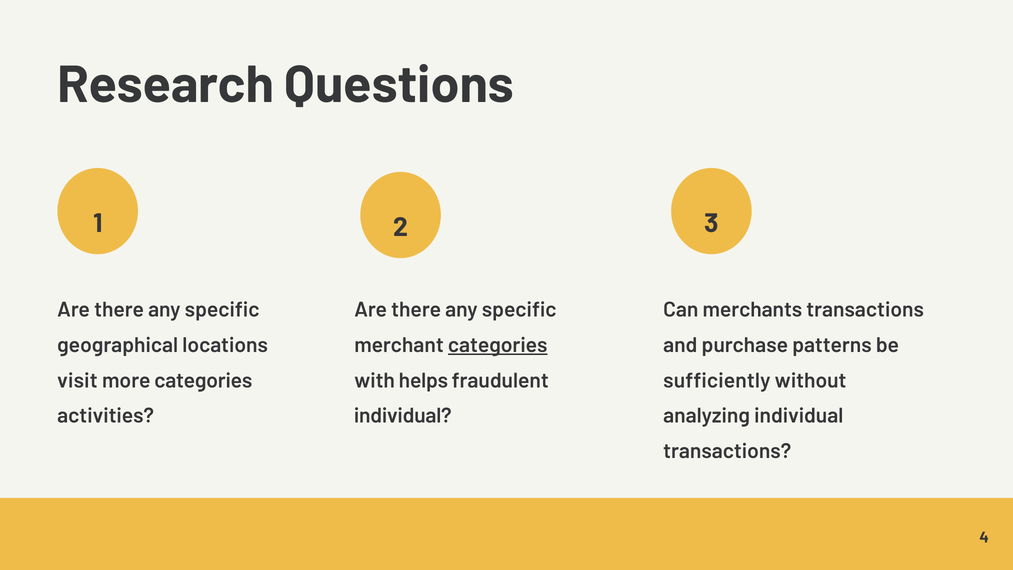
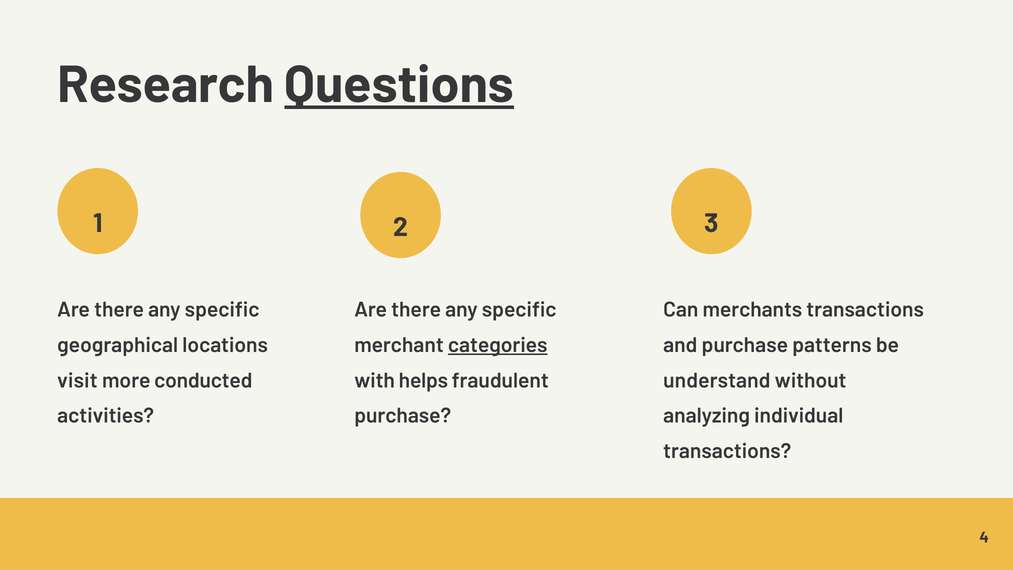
Questions underline: none -> present
more categories: categories -> conducted
sufficiently: sufficiently -> understand
individual at (403, 416): individual -> purchase
